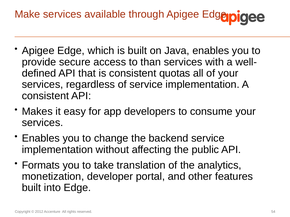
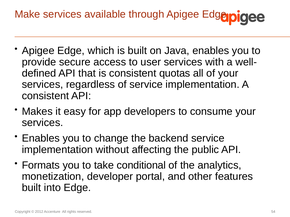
than: than -> user
translation: translation -> conditional
